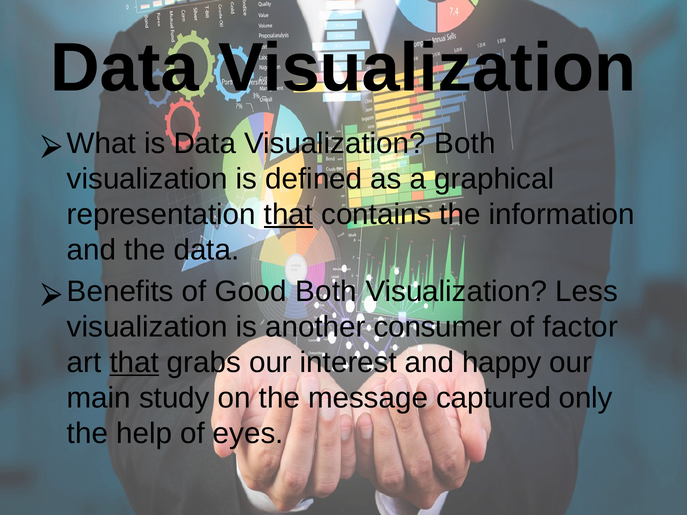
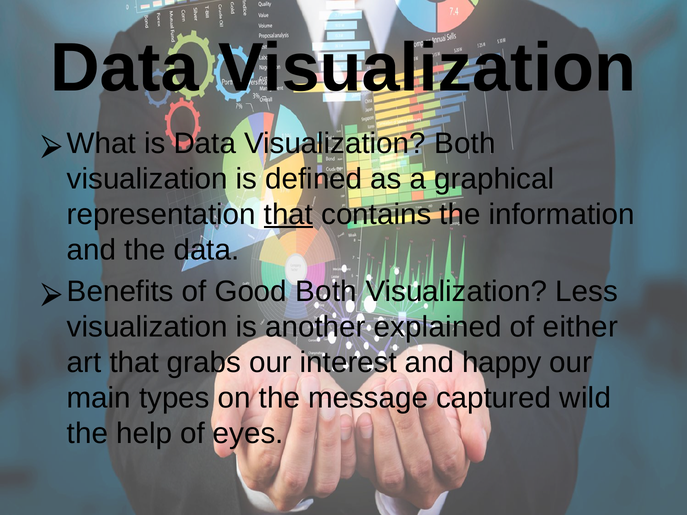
consumer: consumer -> explained
factor: factor -> either
that at (134, 363) underline: present -> none
study: study -> types
only: only -> wild
